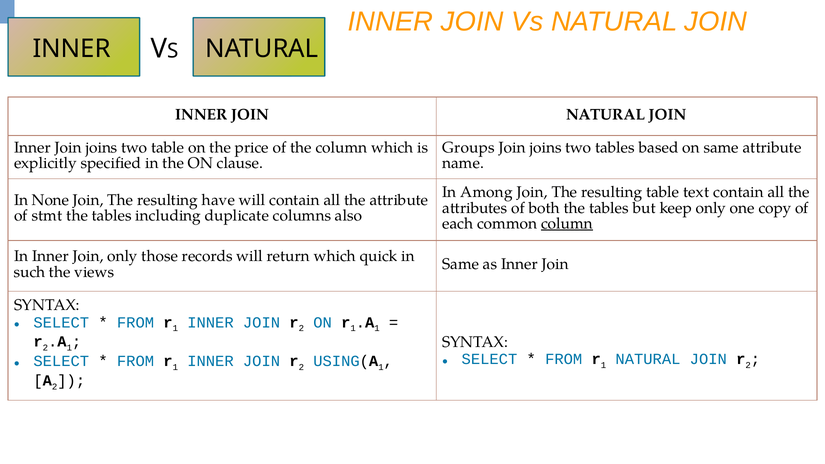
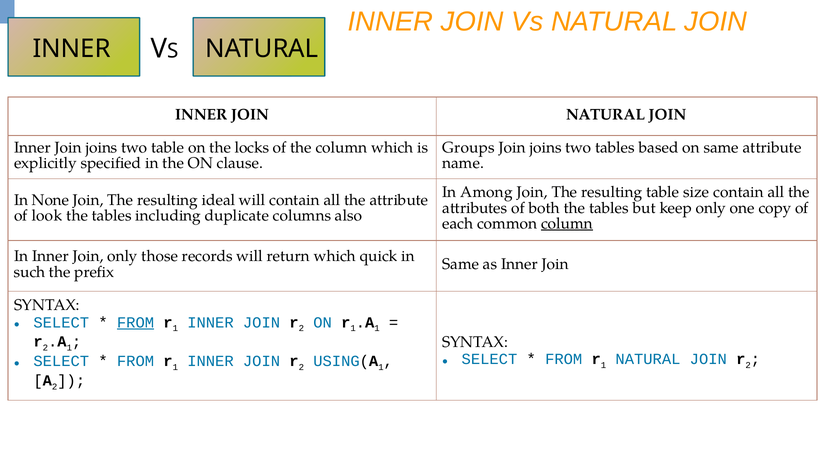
price: price -> locks
text: text -> size
have: have -> ideal
stmt: stmt -> look
views: views -> prefix
FROM at (136, 322) underline: none -> present
